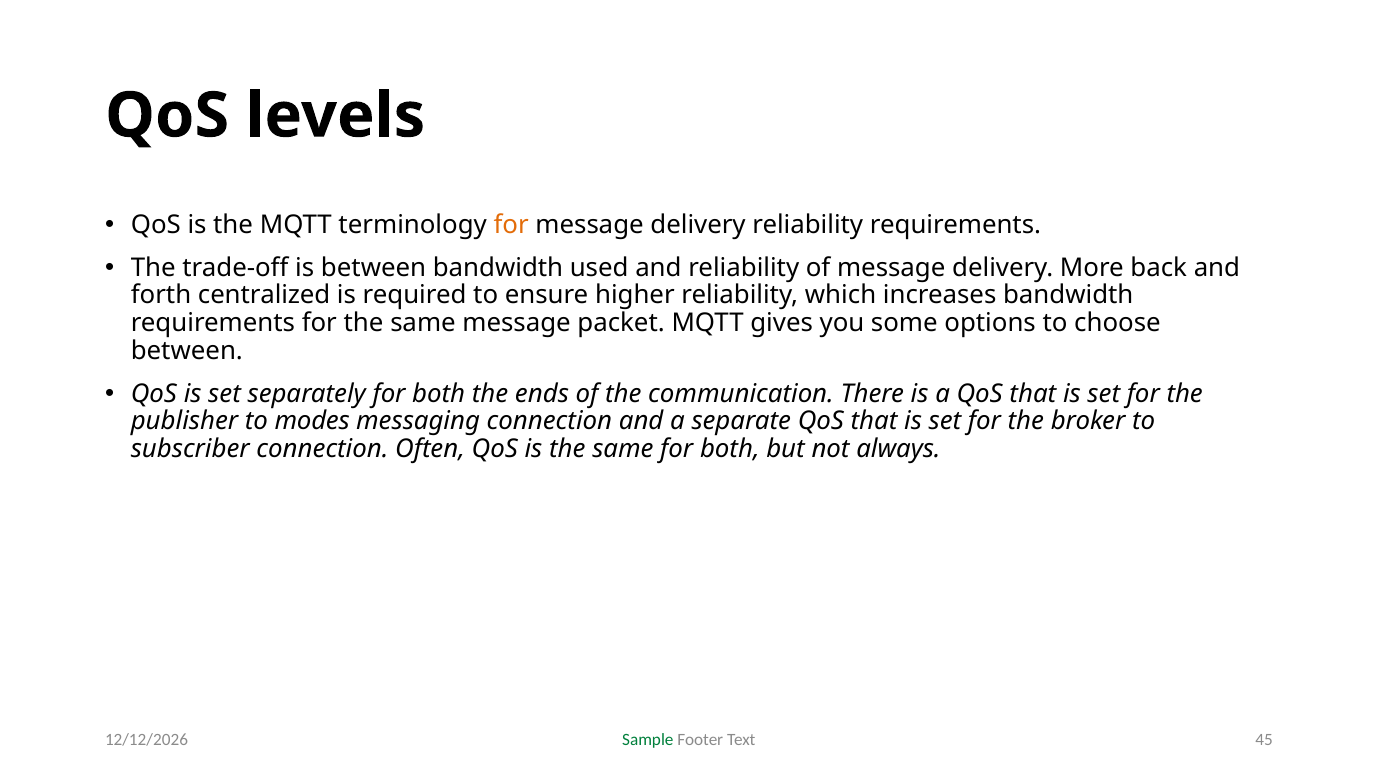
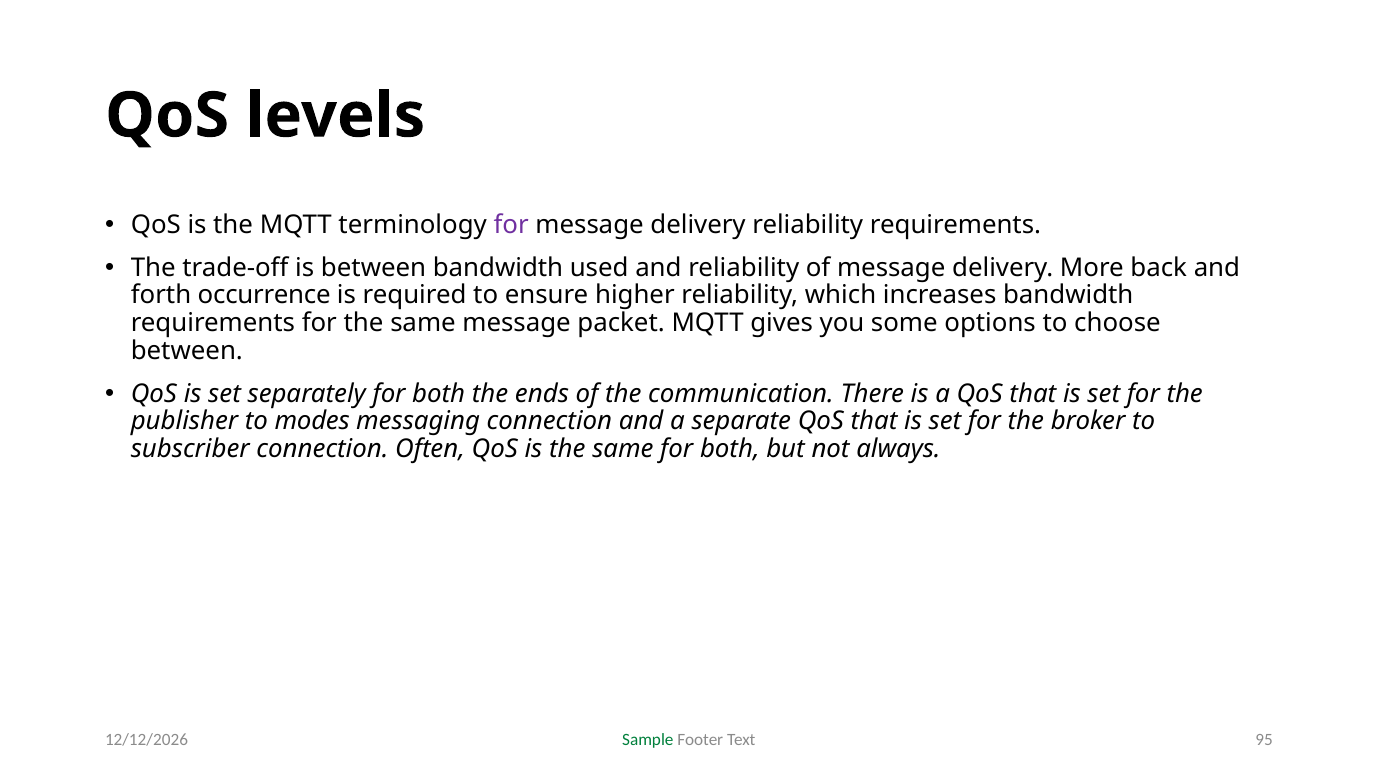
for at (511, 225) colour: orange -> purple
centralized: centralized -> occurrence
45: 45 -> 95
